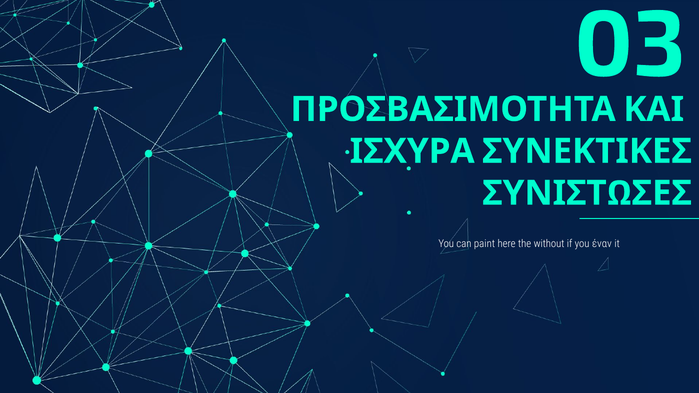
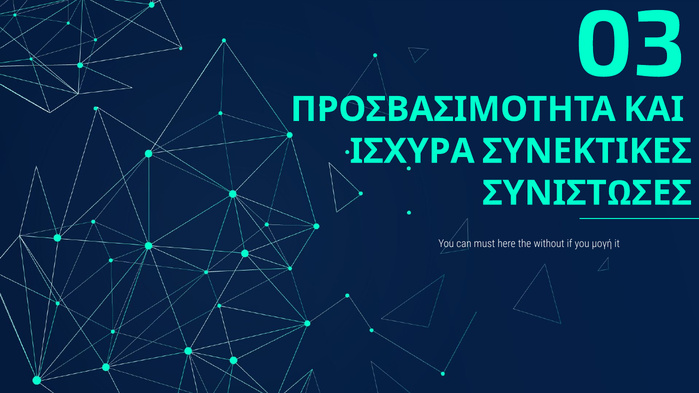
paint: paint -> must
έναν: έναν -> μογή
